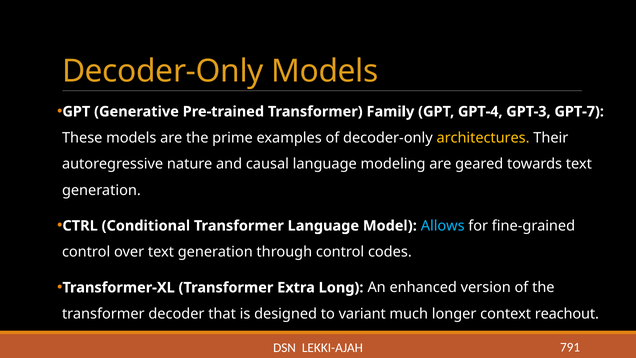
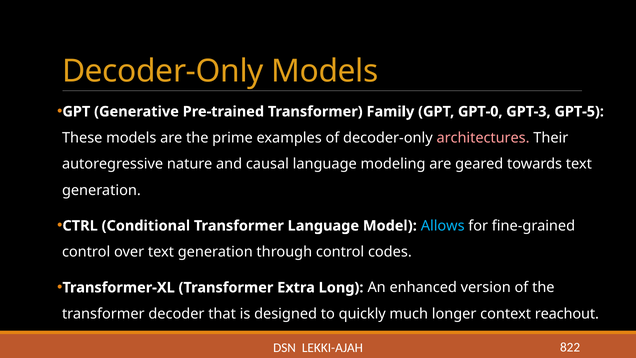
GPT-4: GPT-4 -> GPT-0
GPT-7: GPT-7 -> GPT-5
architectures colour: yellow -> pink
variant: variant -> quickly
791: 791 -> 822
